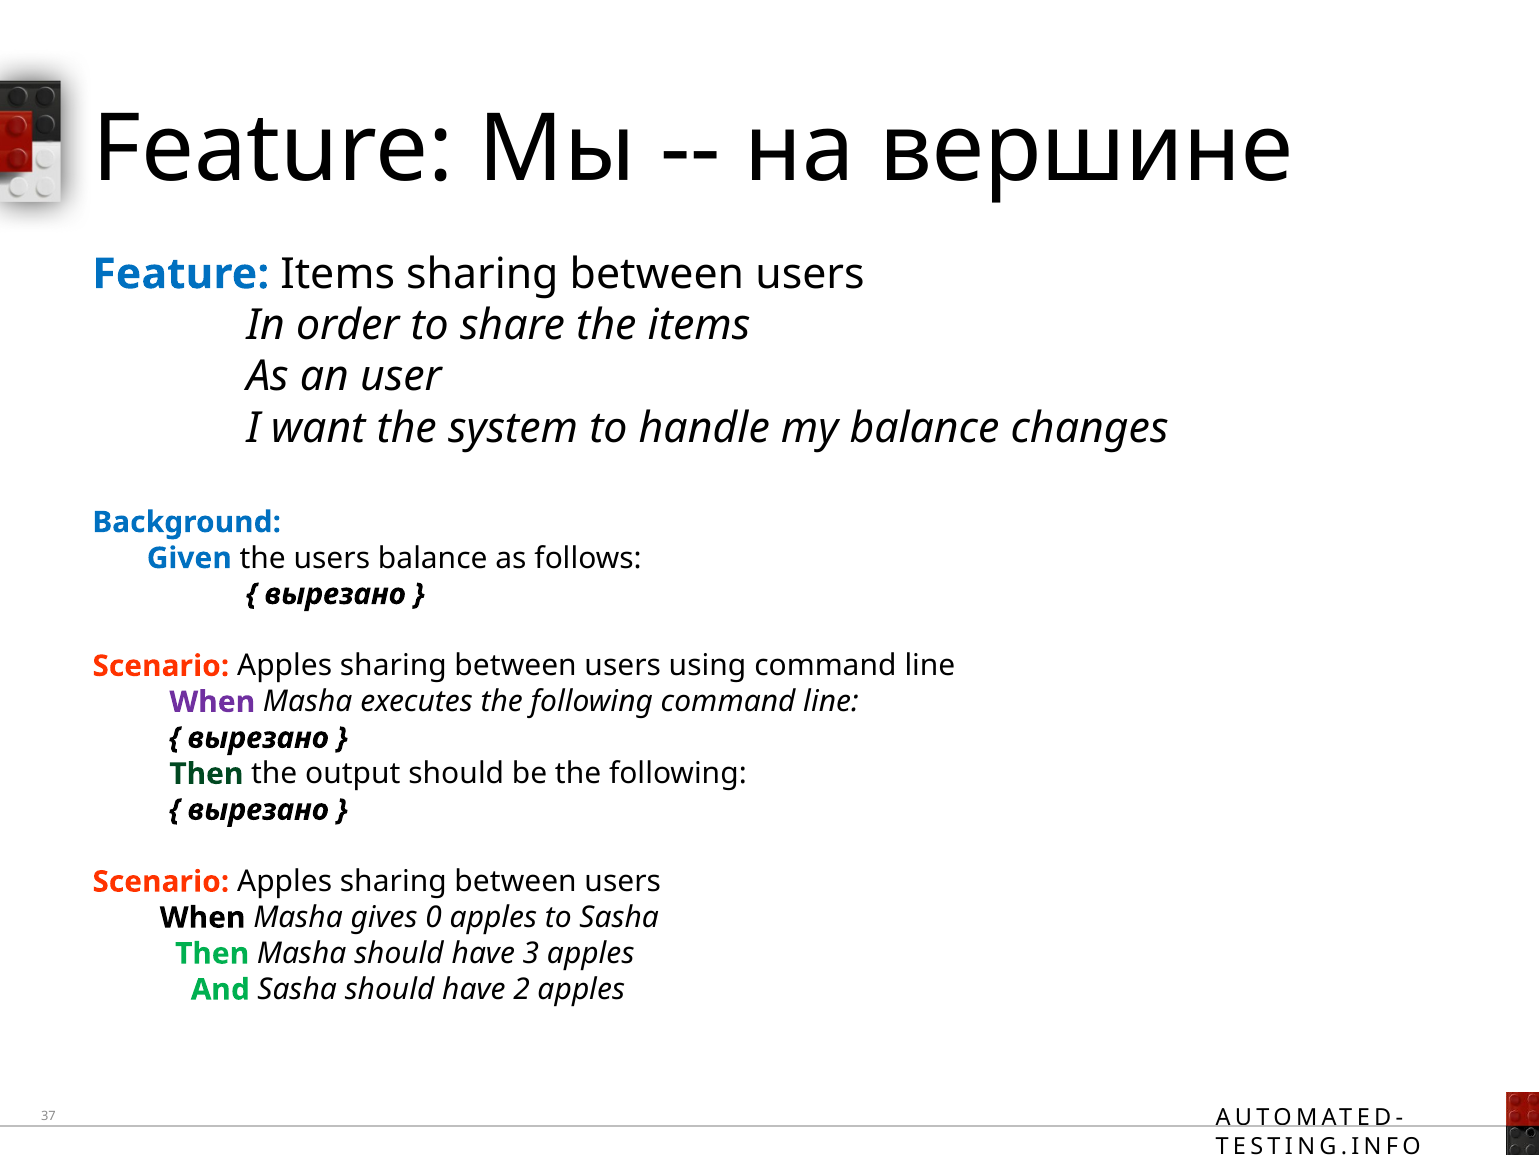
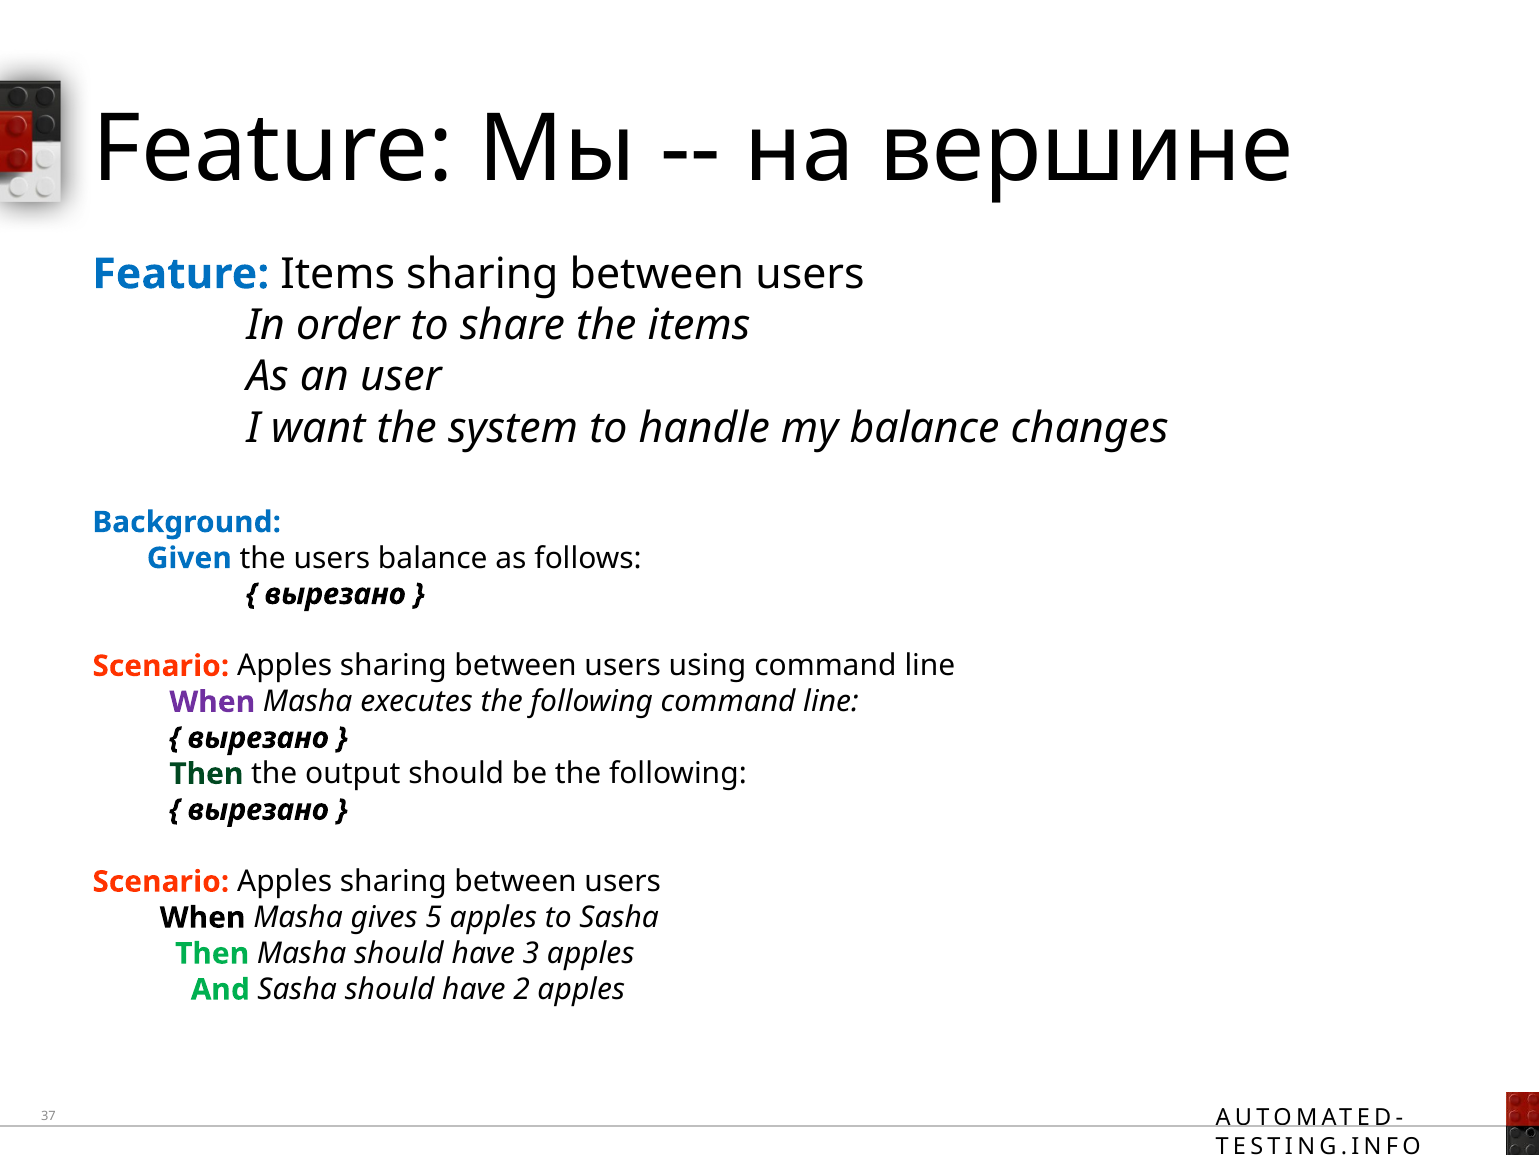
0: 0 -> 5
